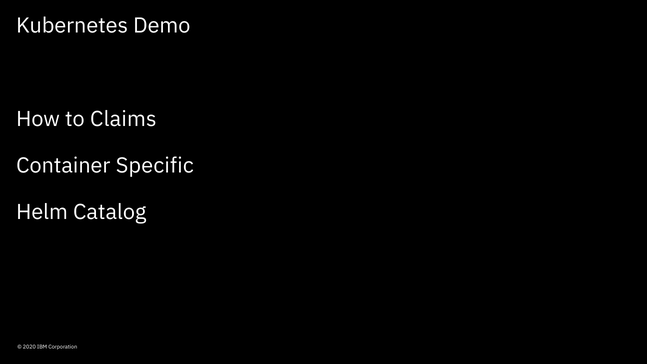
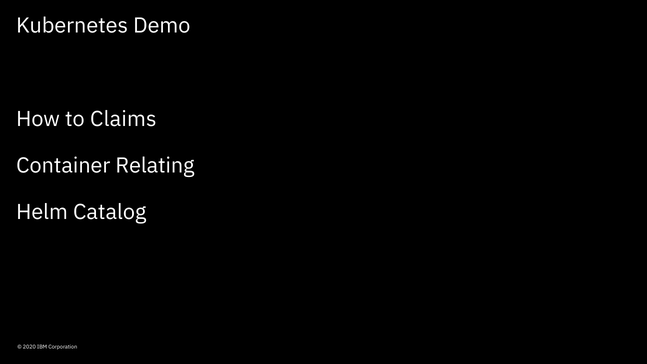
Specific: Specific -> Relating
